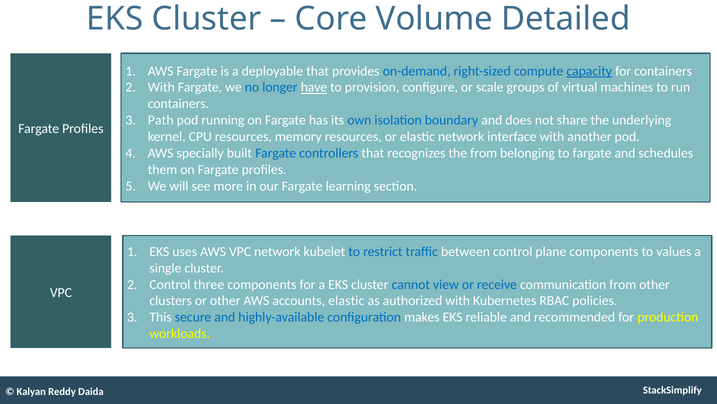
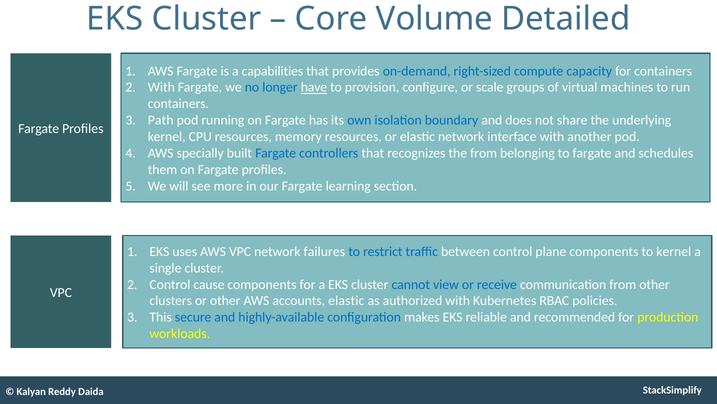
deployable: deployable -> capabilities
capacity underline: present -> none
kubelet: kubelet -> failures
to values: values -> kernel
three: three -> cause
